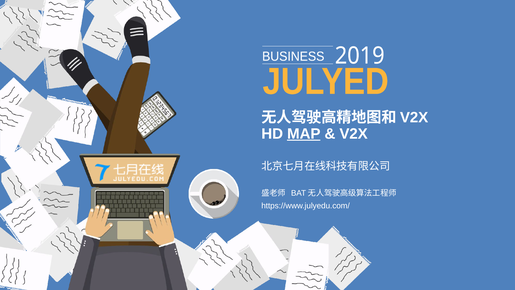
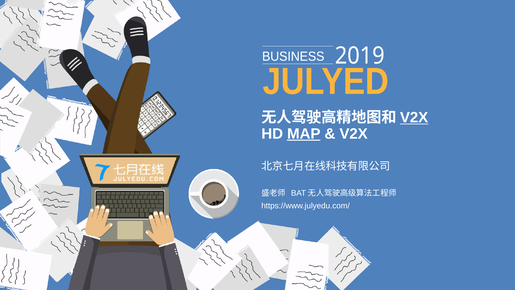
V2X at (414, 117) underline: none -> present
